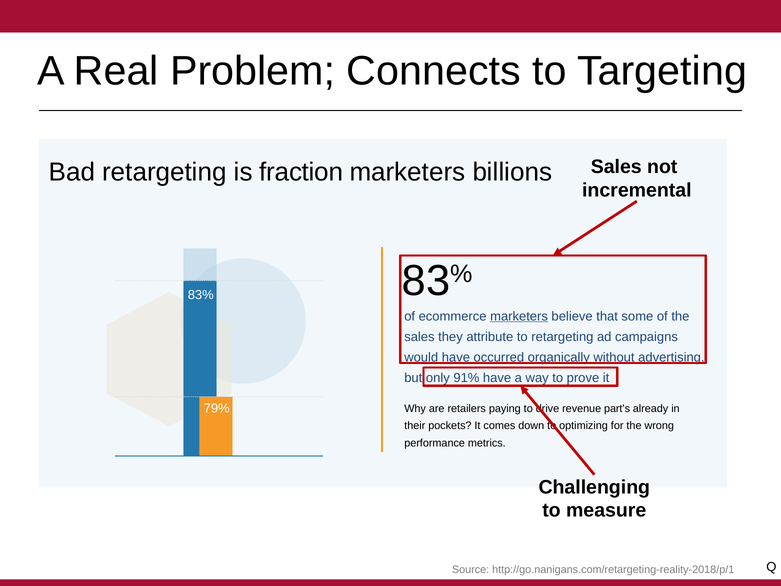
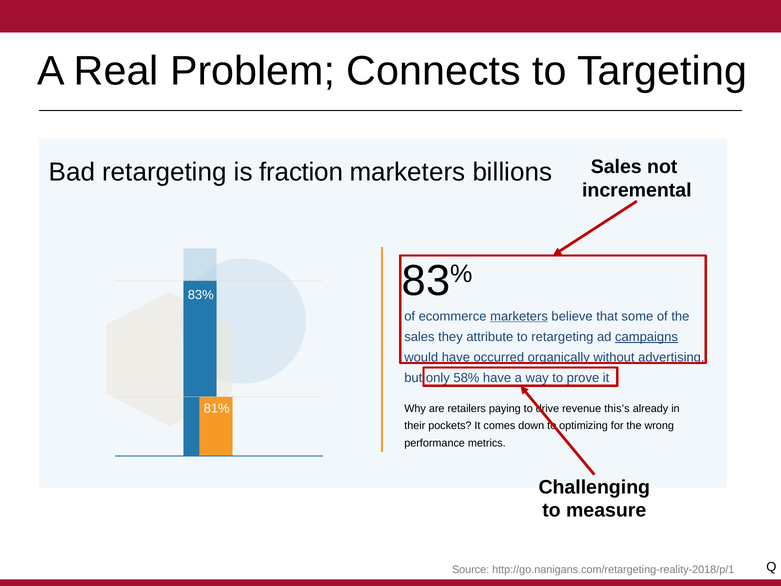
campaigns underline: none -> present
91%: 91% -> 58%
79%: 79% -> 81%
part’s: part’s -> this’s
